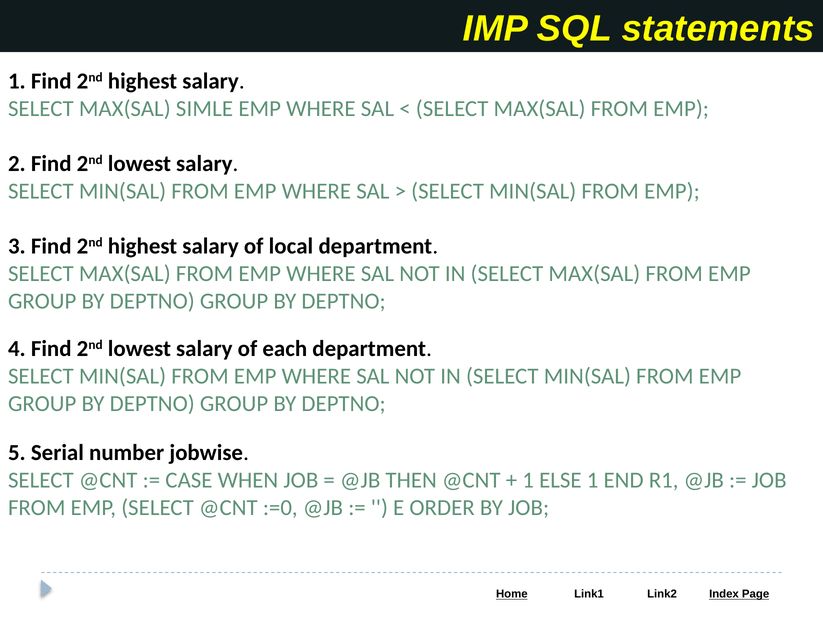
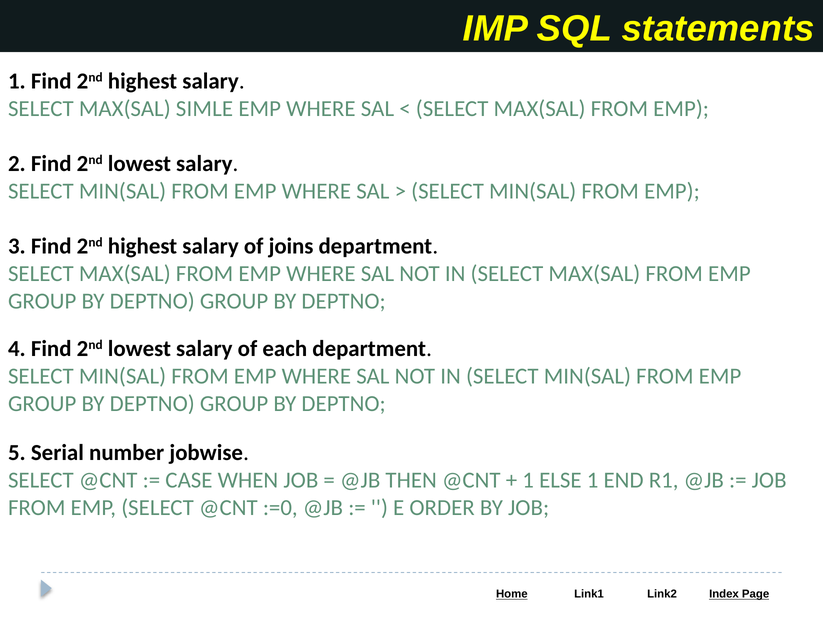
local: local -> joins
